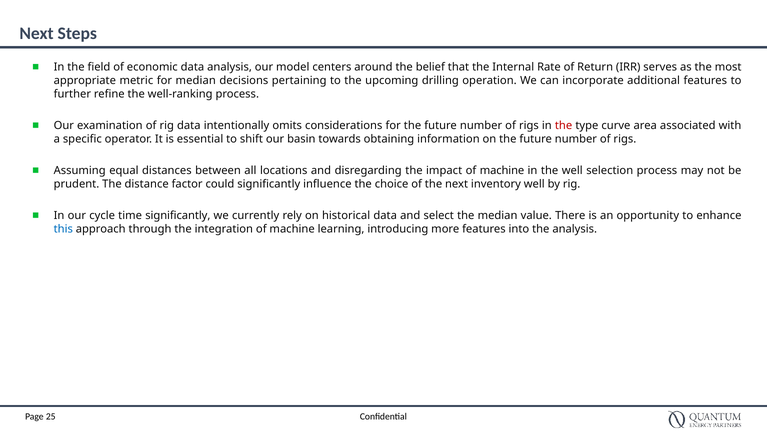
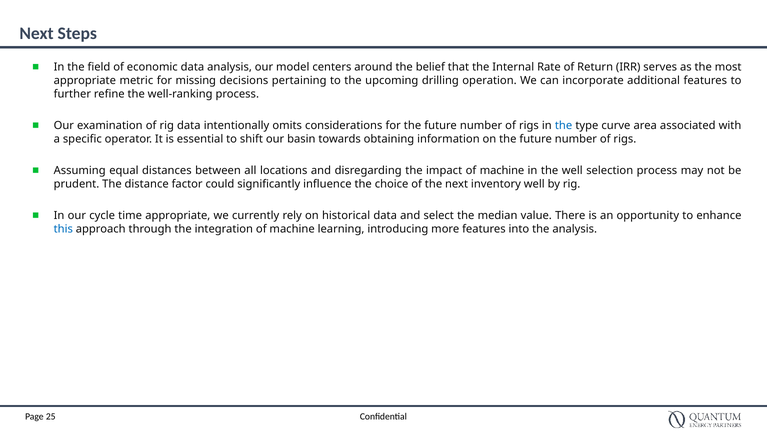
for median: median -> missing
the at (564, 126) colour: red -> blue
time significantly: significantly -> appropriate
